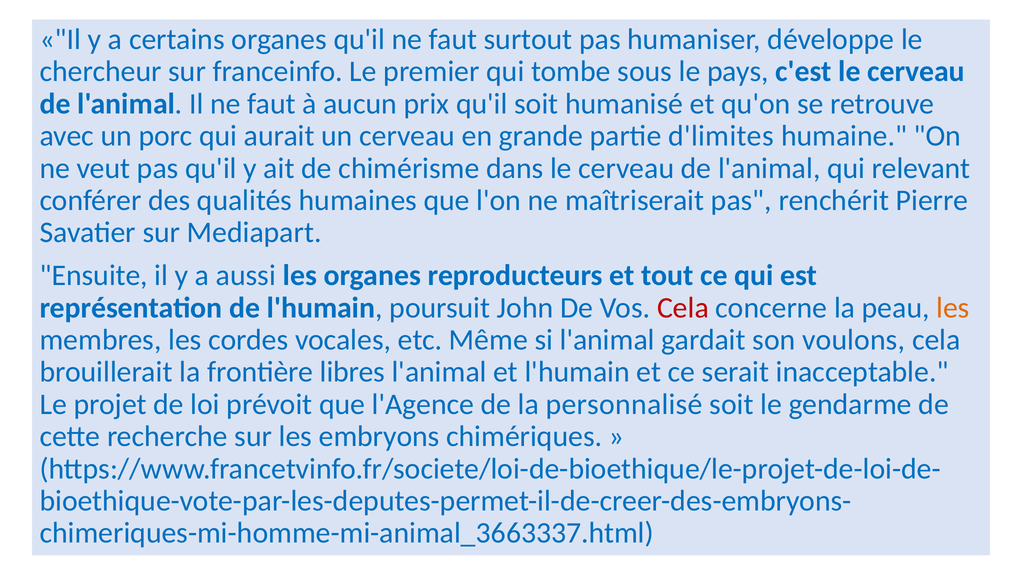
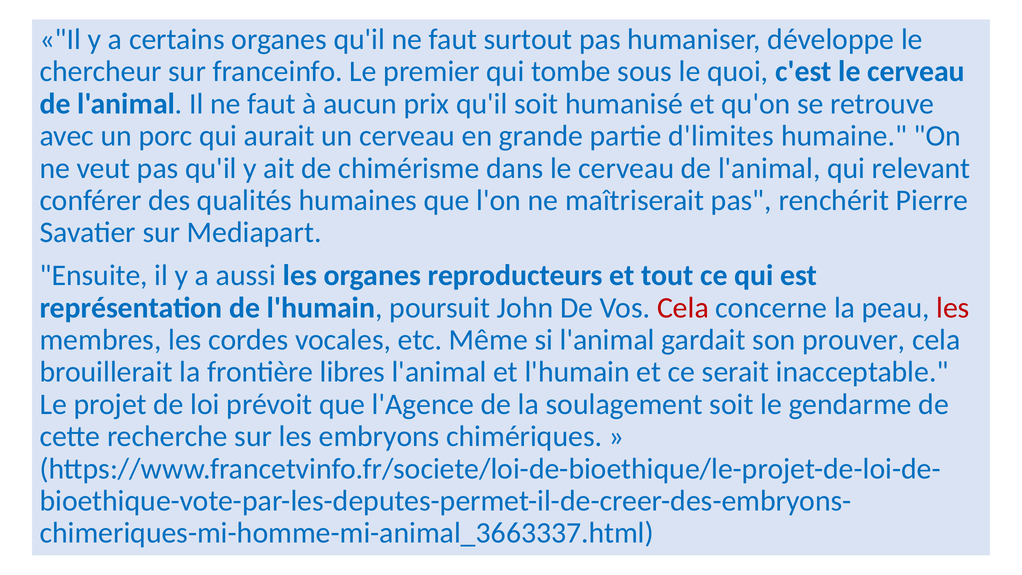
pays: pays -> quoi
les at (953, 308) colour: orange -> red
voulons: voulons -> prouver
personnalisé: personnalisé -> soulagement
